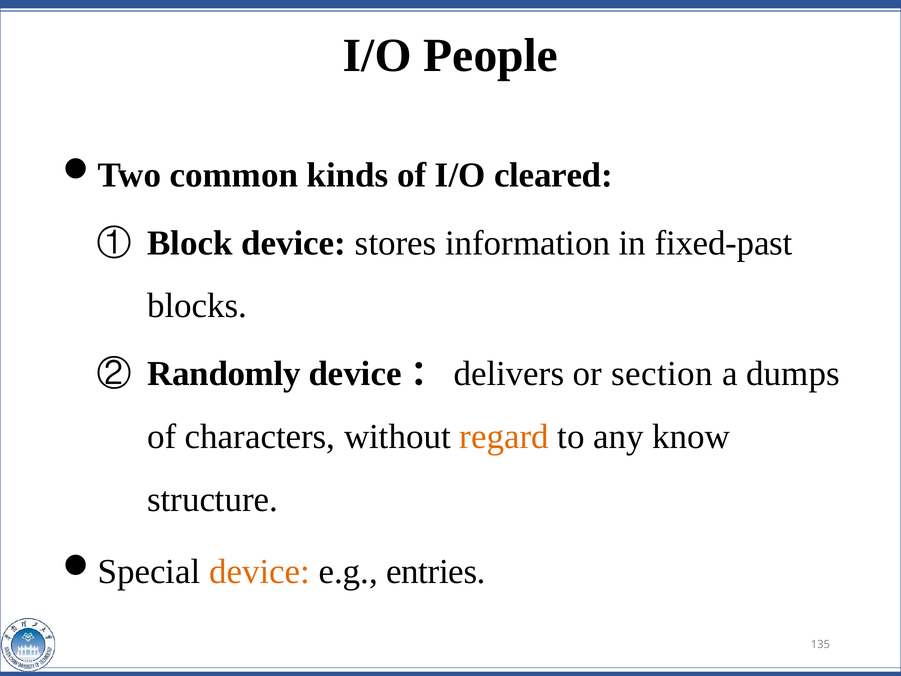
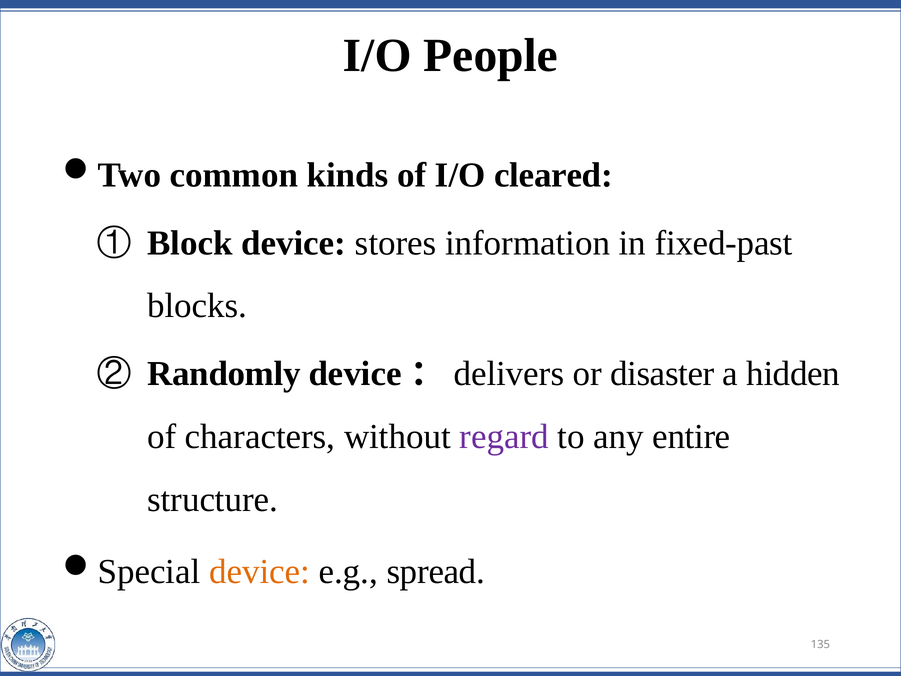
section: section -> disaster
dumps: dumps -> hidden
regard colour: orange -> purple
know: know -> entire
entries: entries -> spread
